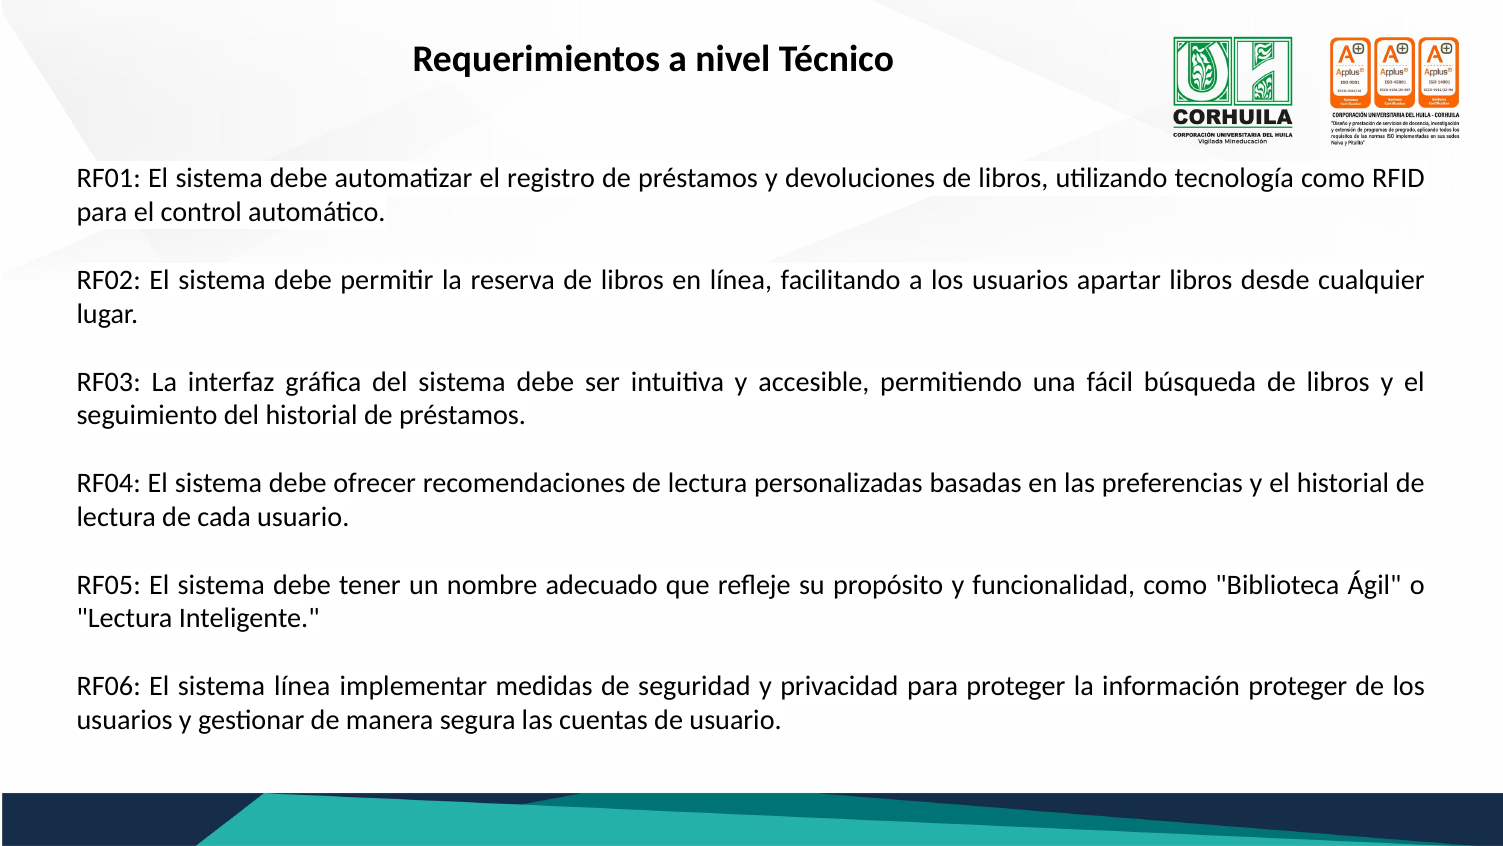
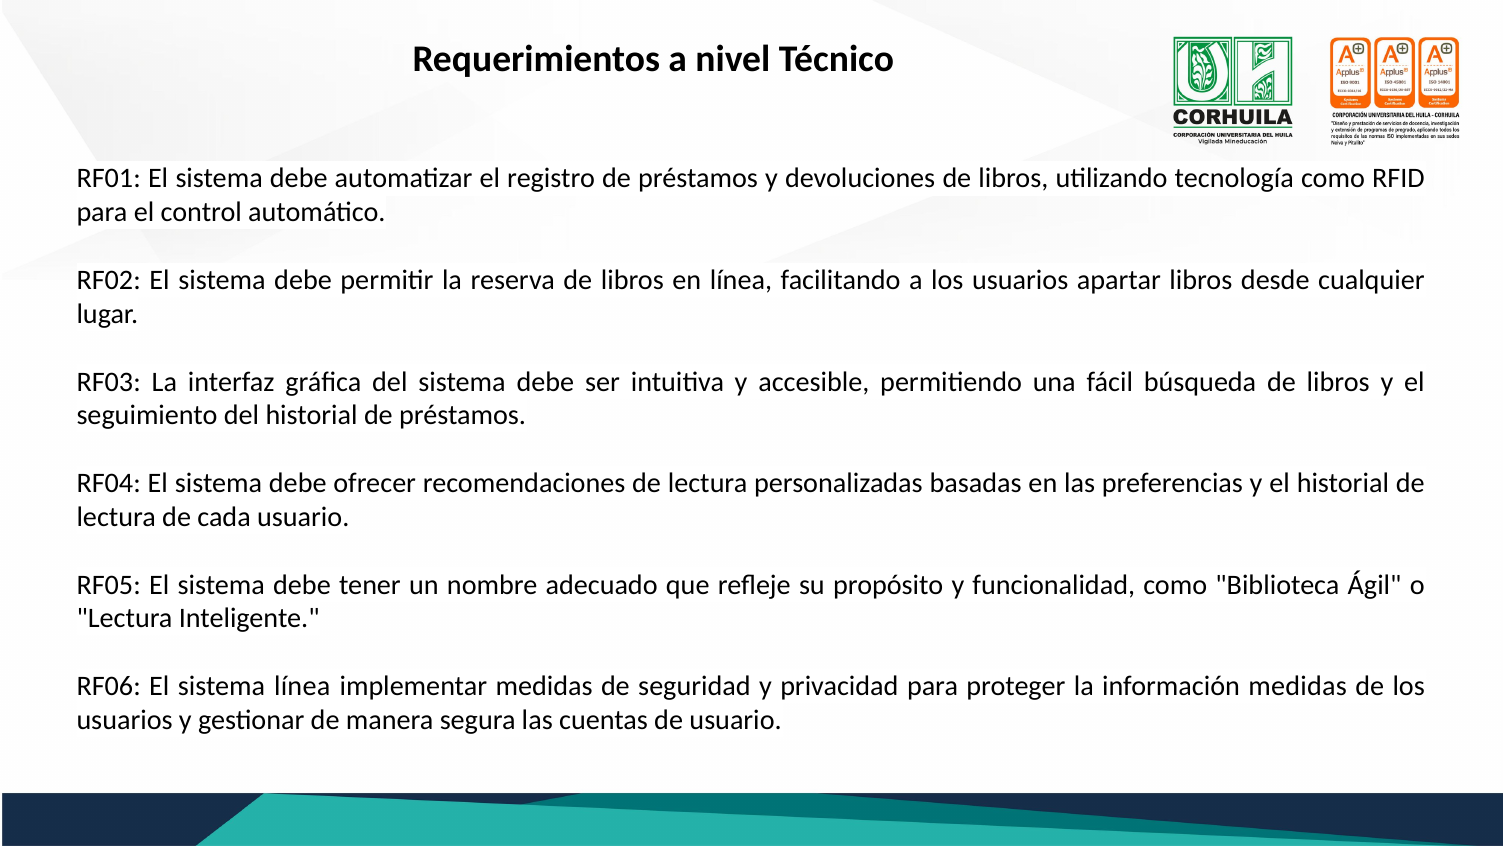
información proteger: proteger -> medidas
